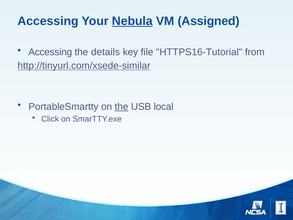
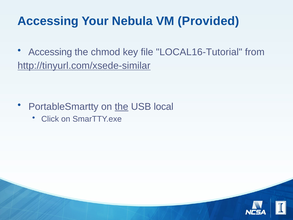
Nebula underline: present -> none
Assigned: Assigned -> Provided
details: details -> chmod
HTTPS16-Tutorial: HTTPS16-Tutorial -> LOCAL16-Tutorial
